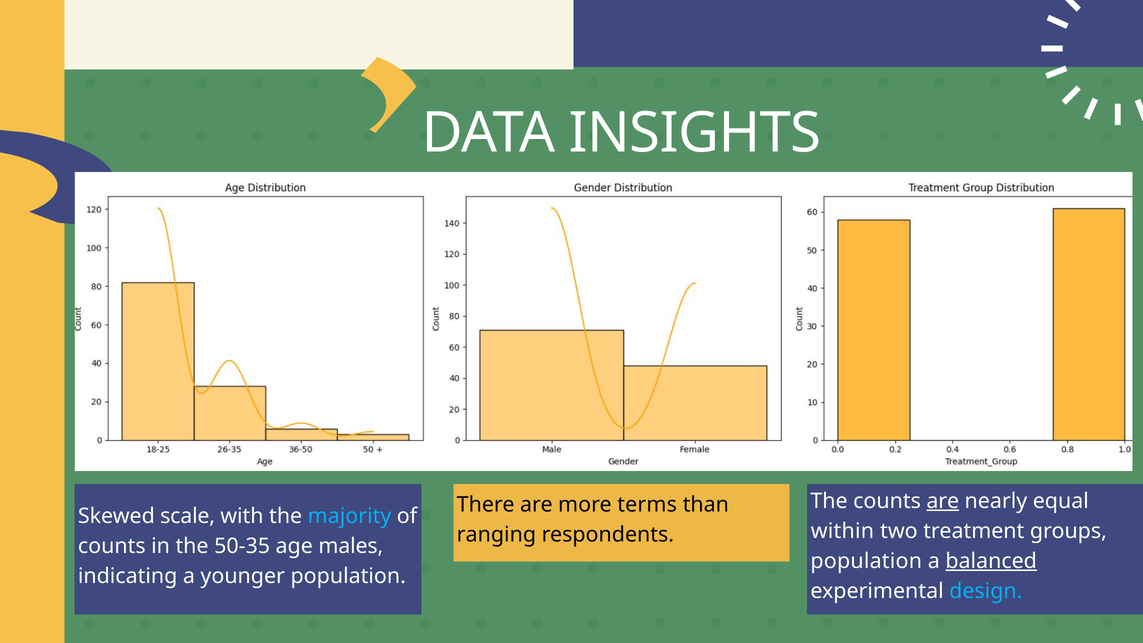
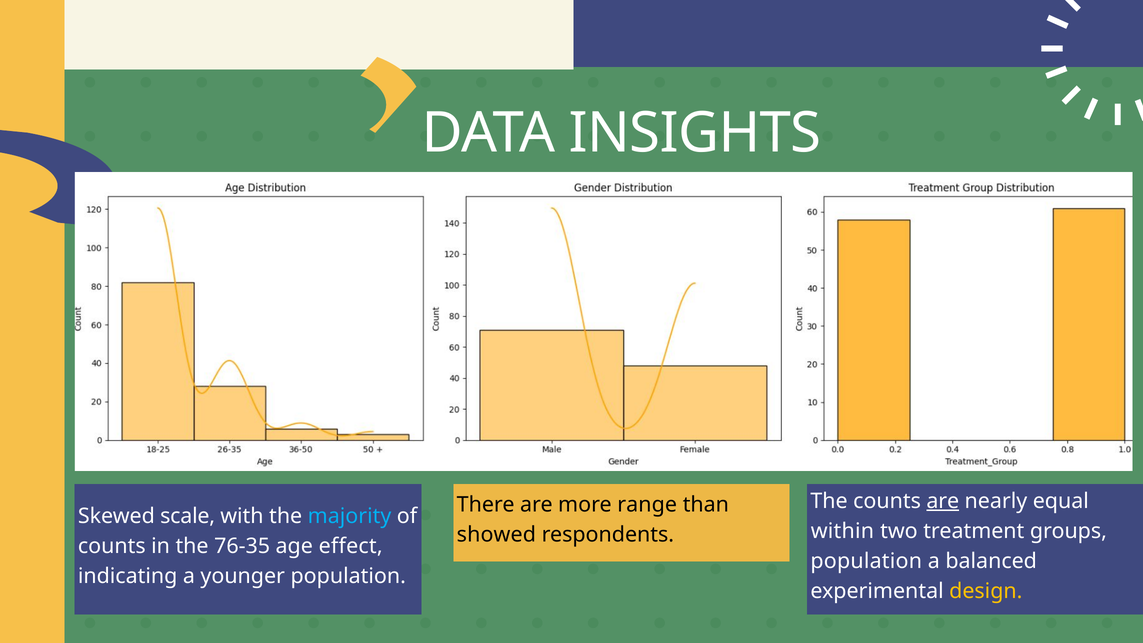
terms: terms -> range
ranging: ranging -> showed
50-35: 50-35 -> 76-35
males: males -> effect
balanced underline: present -> none
design colour: light blue -> yellow
